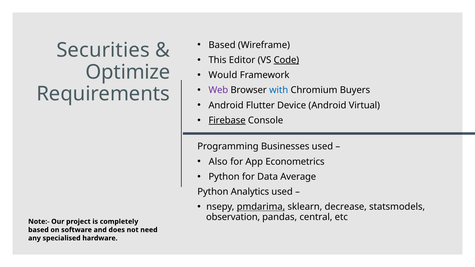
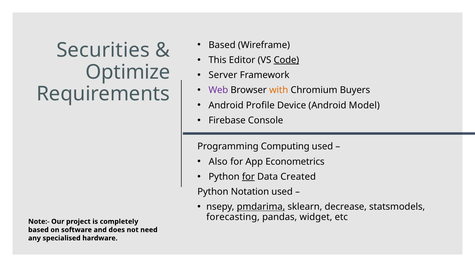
Would: Would -> Server
with colour: blue -> orange
Flutter: Flutter -> Profile
Virtual: Virtual -> Model
Firebase underline: present -> none
Businesses: Businesses -> Computing
for at (248, 177) underline: none -> present
Average: Average -> Created
Analytics: Analytics -> Notation
observation: observation -> forecasting
central: central -> widget
